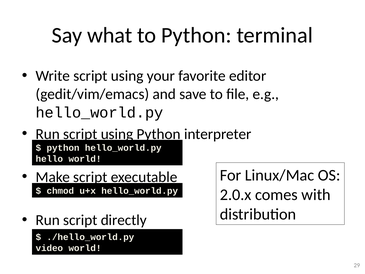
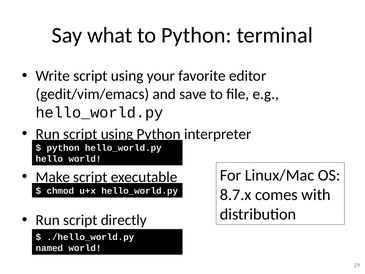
2.0.x: 2.0.x -> 8.7.x
video: video -> named
